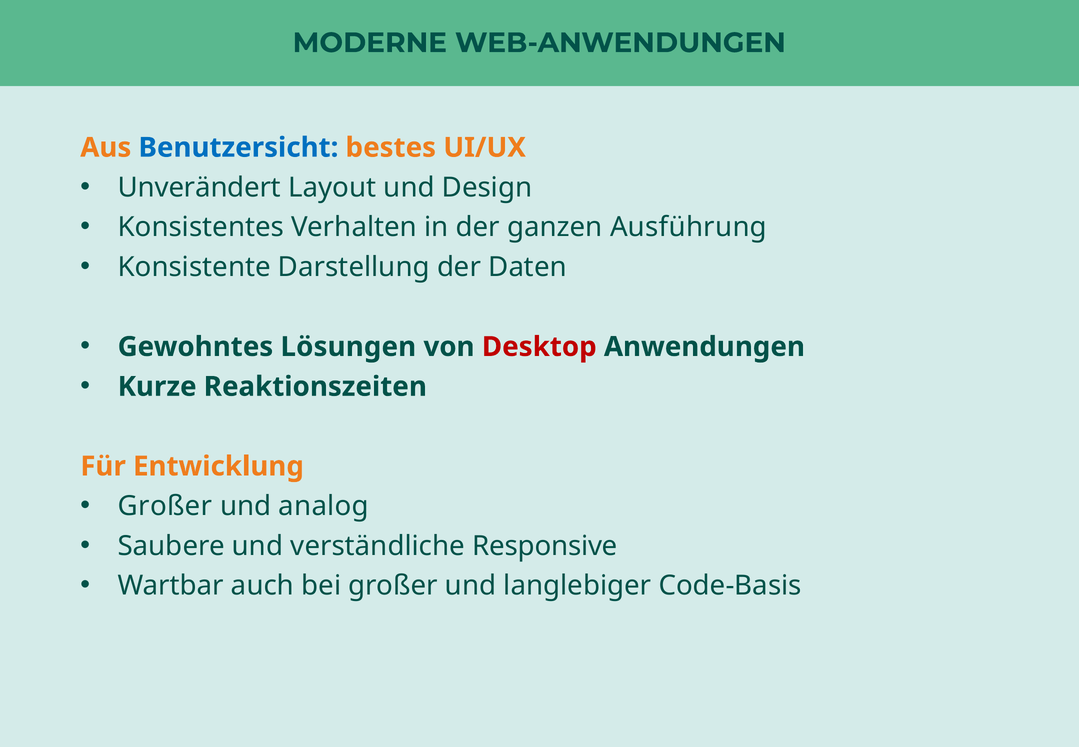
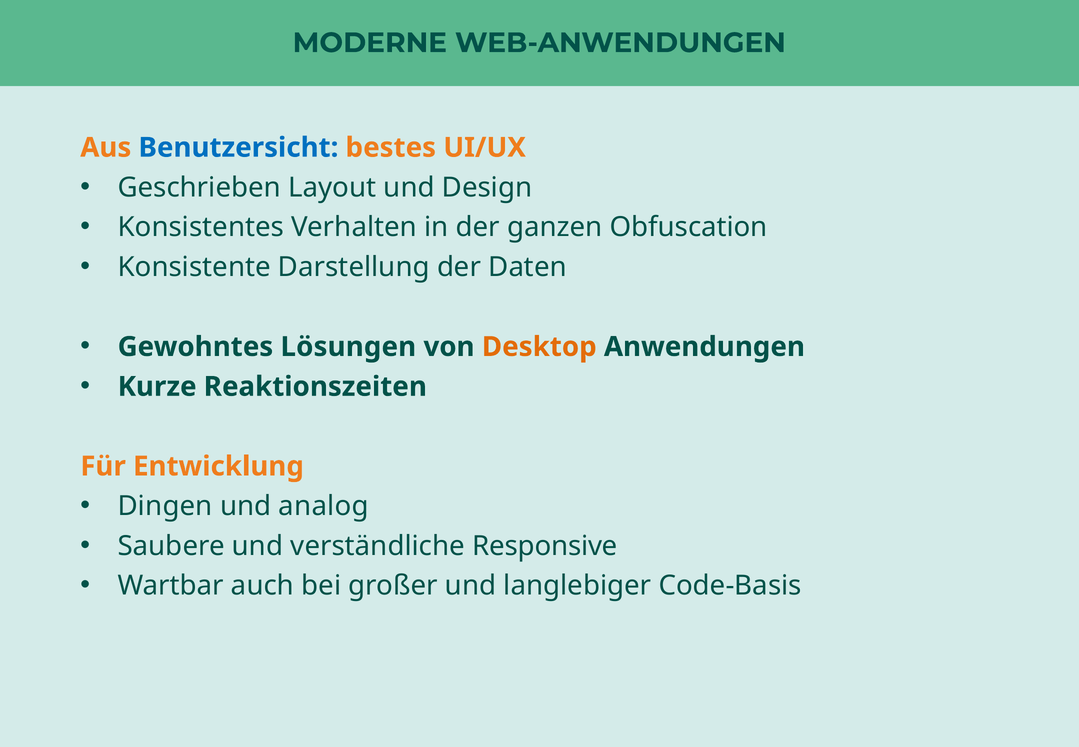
Unverändert: Unverändert -> Geschrieben
Ausführung: Ausführung -> Obfuscation
Desktop colour: red -> orange
Großer at (165, 506): Großer -> Dingen
